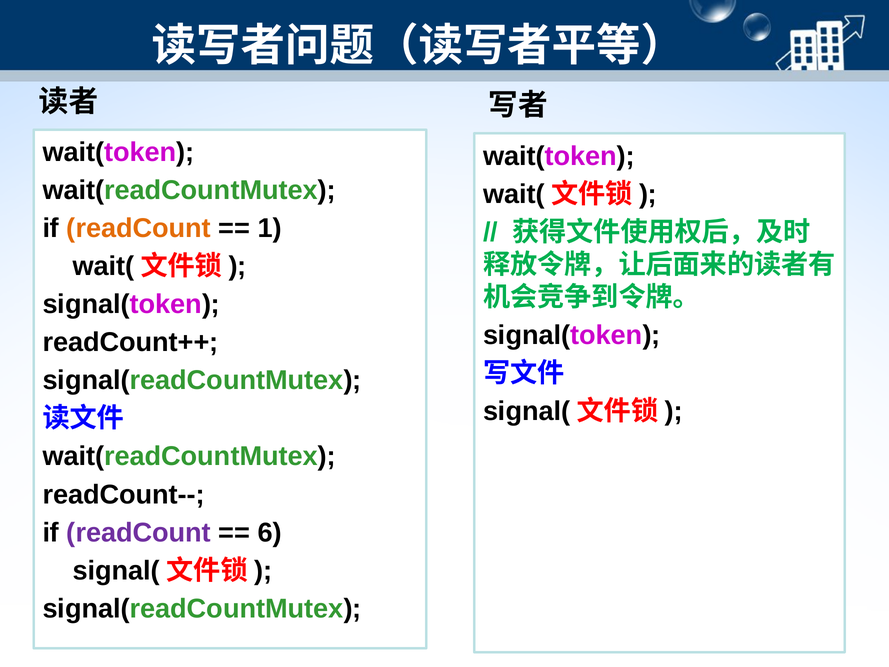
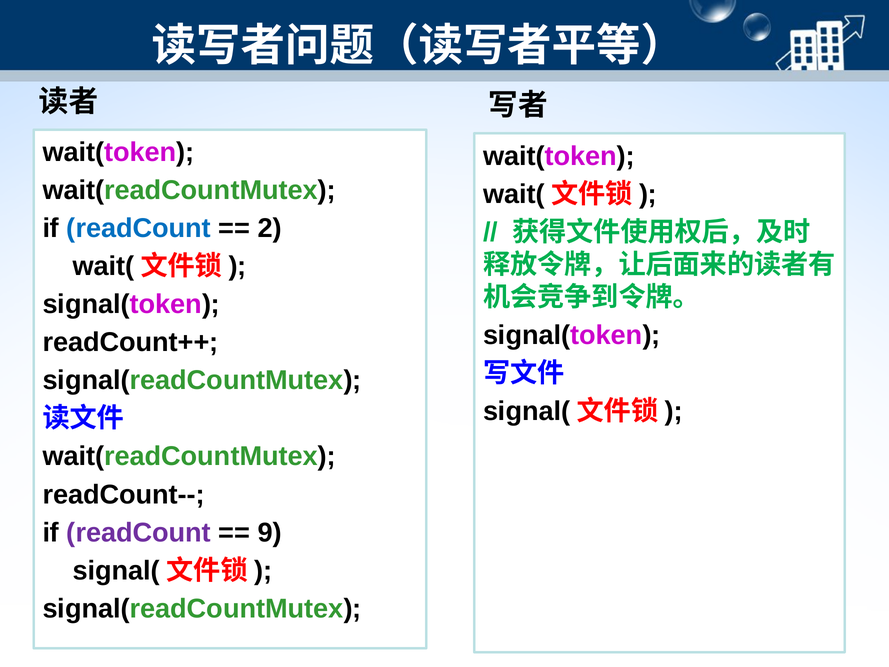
readCount at (139, 228) colour: orange -> blue
1: 1 -> 2
6: 6 -> 9
